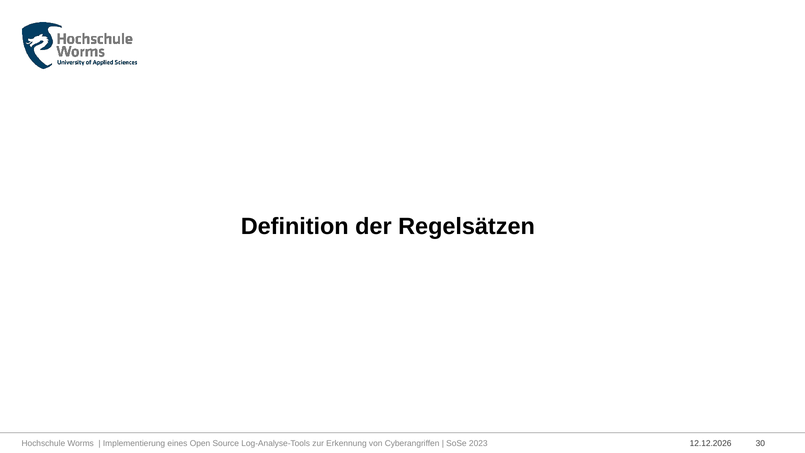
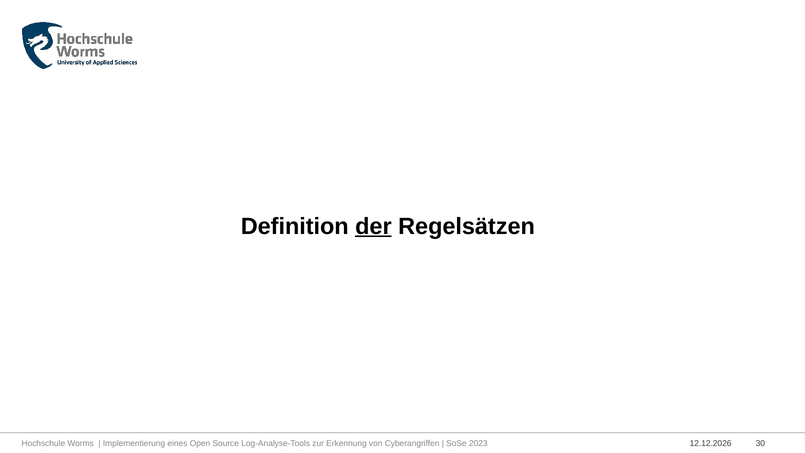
der underline: none -> present
